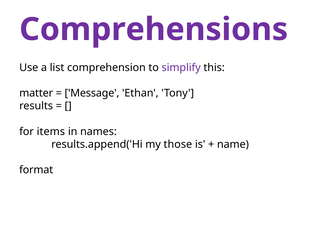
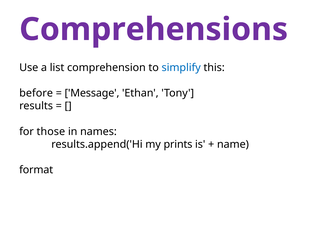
simplify colour: purple -> blue
matter: matter -> before
items: items -> those
those: those -> prints
